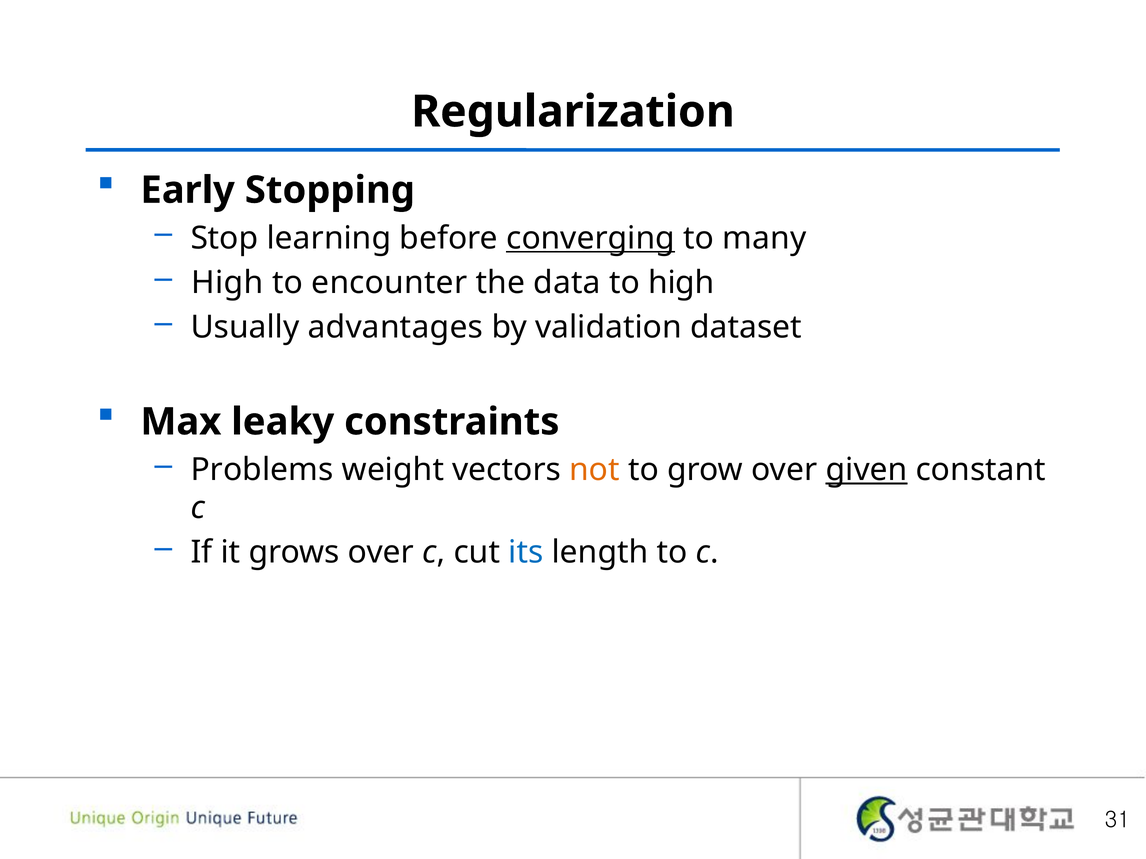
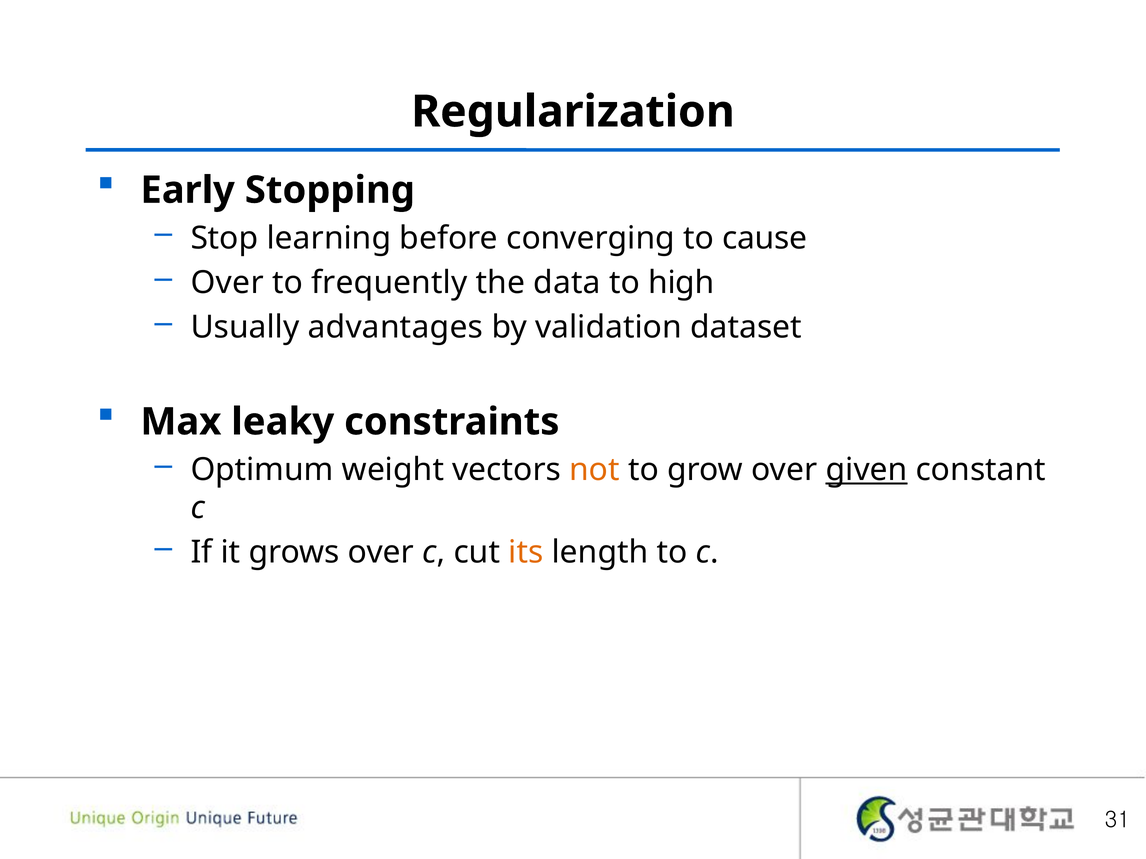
converging underline: present -> none
many: many -> cause
High at (227, 283): High -> Over
encounter: encounter -> frequently
Problems: Problems -> Optimum
its colour: blue -> orange
